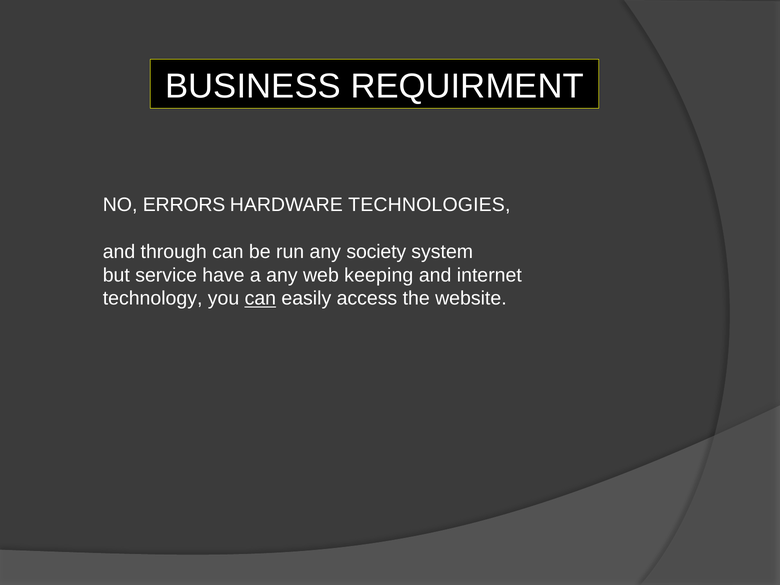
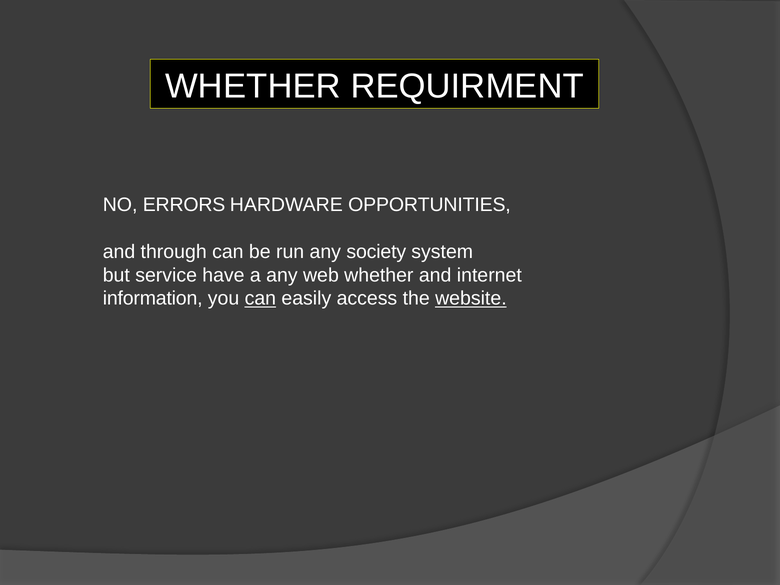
BUSINESS at (253, 86): BUSINESS -> WHETHER
TECHNOLOGIES: TECHNOLOGIES -> OPPORTUNITIES
web keeping: keeping -> whether
technology: technology -> information
website underline: none -> present
